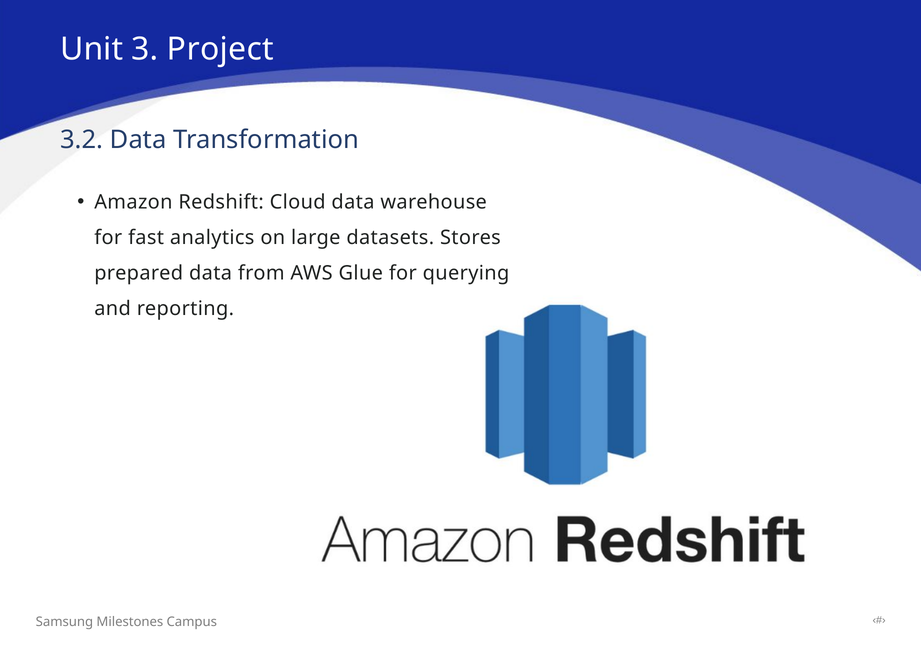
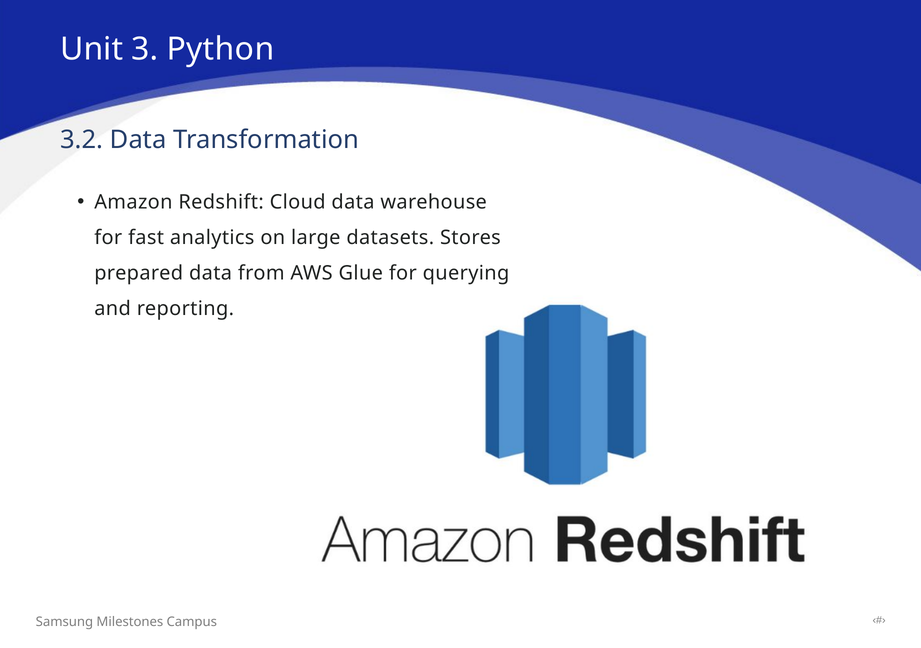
Project: Project -> Python
